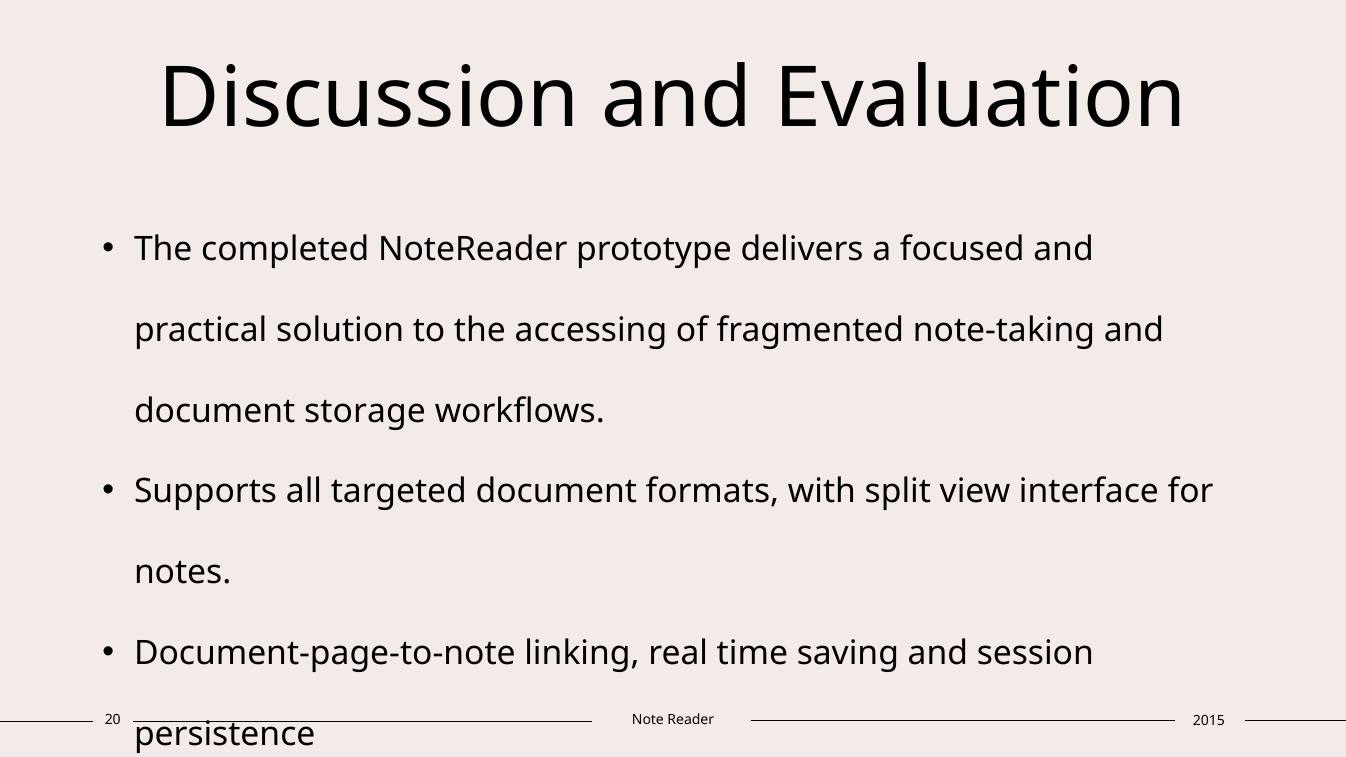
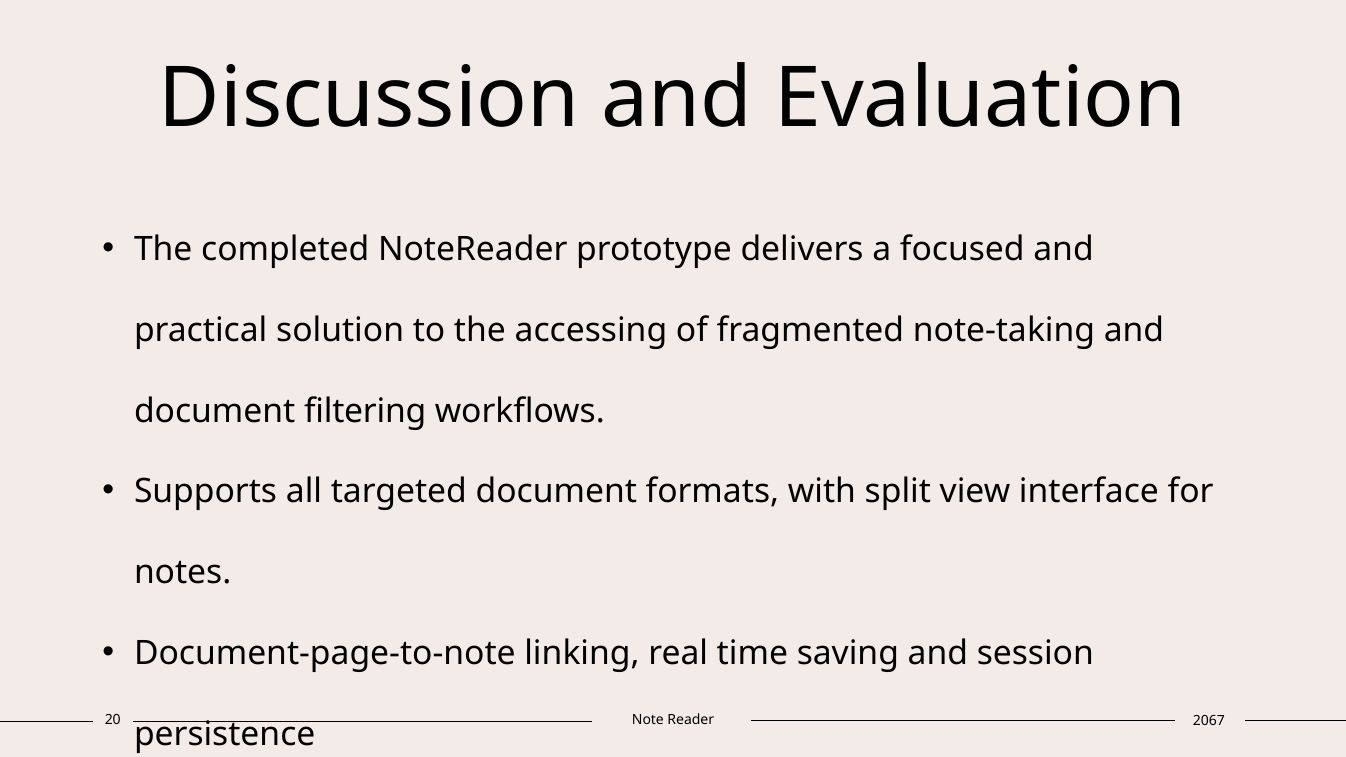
storage: storage -> filtering
2015: 2015 -> 2067
